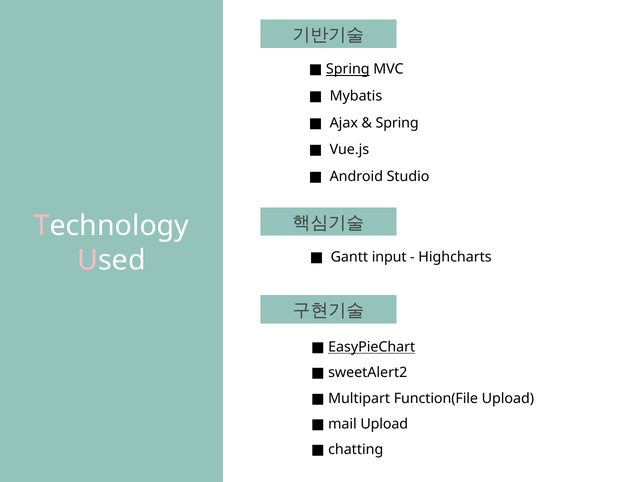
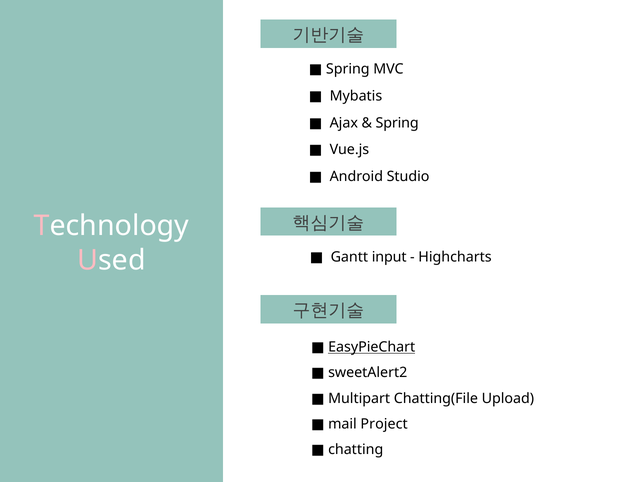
Spring at (348, 69) underline: present -> none
Function(File: Function(File -> Chatting(File
mail Upload: Upload -> Project
